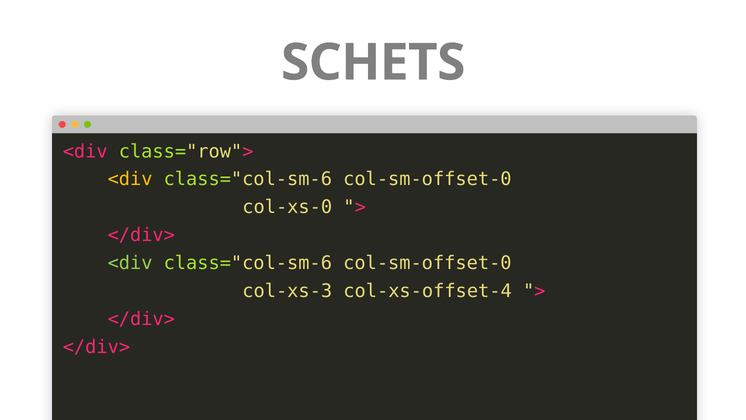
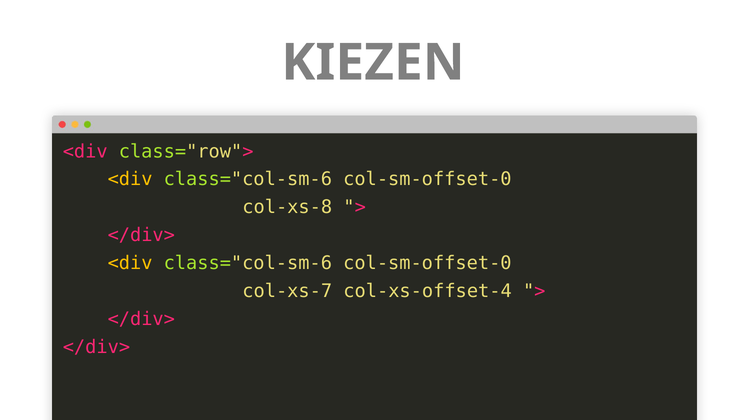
SCHETS: SCHETS -> KIEZEN
col-xs-0: col-xs-0 -> col-xs-8
<div at (130, 263) colour: light green -> yellow
col-xs-3: col-xs-3 -> col-xs-7
